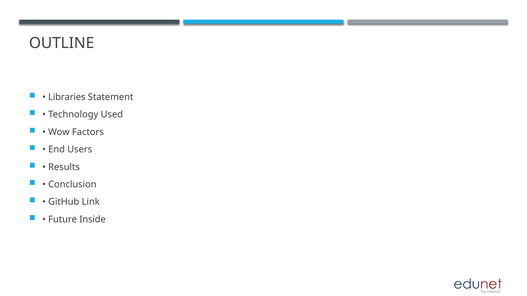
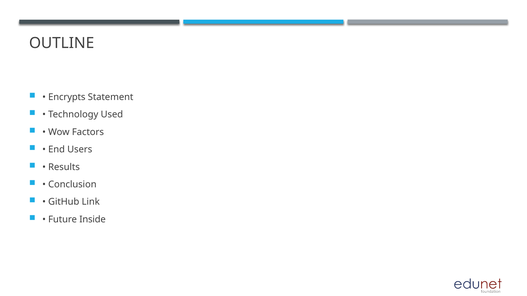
Libraries: Libraries -> Encrypts
